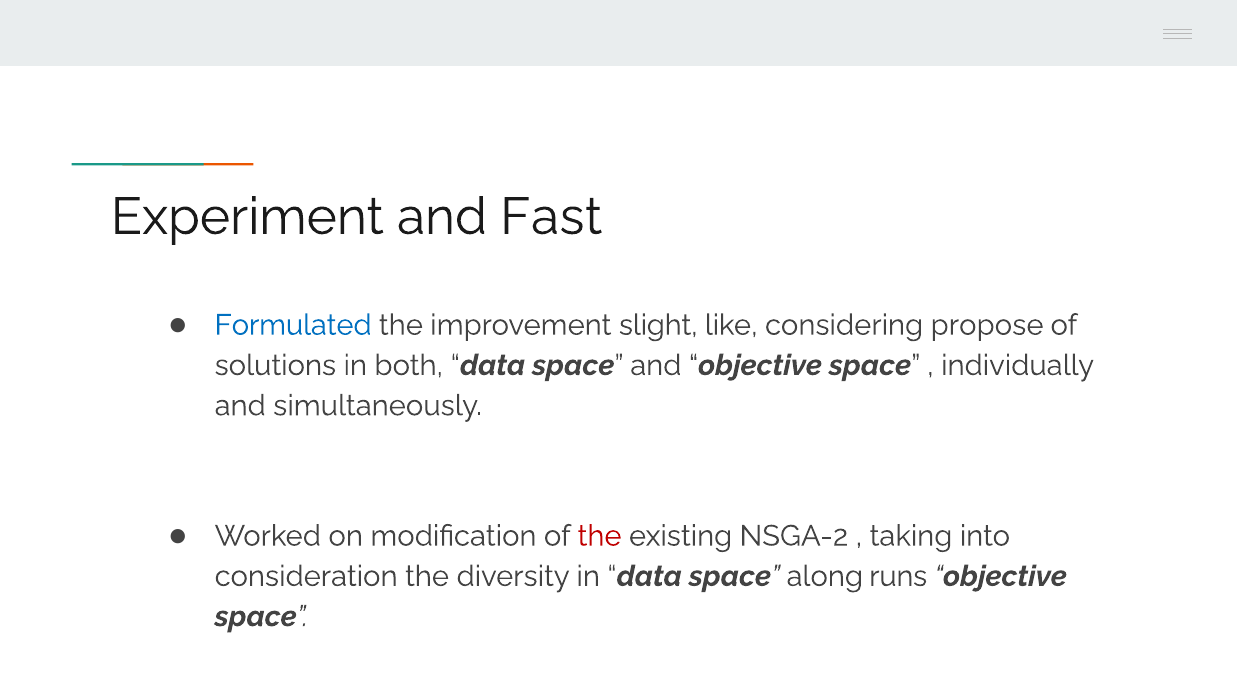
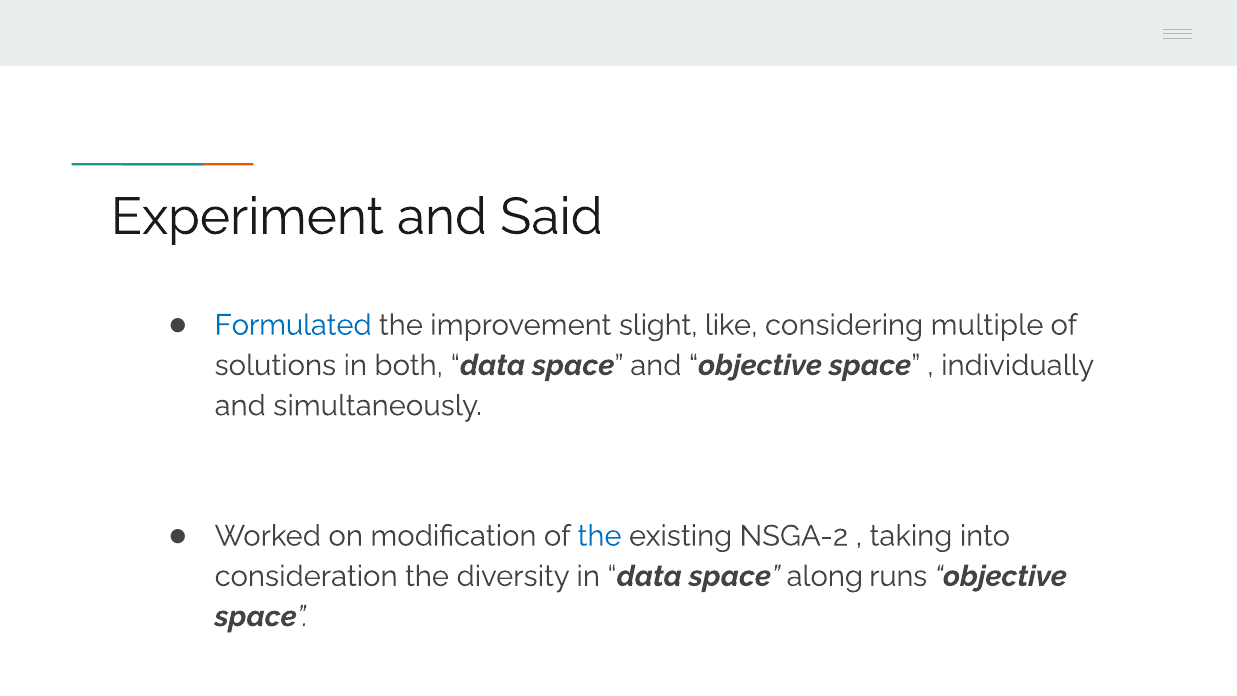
Fast: Fast -> Said
propose: propose -> multiple
the at (600, 536) colour: red -> blue
